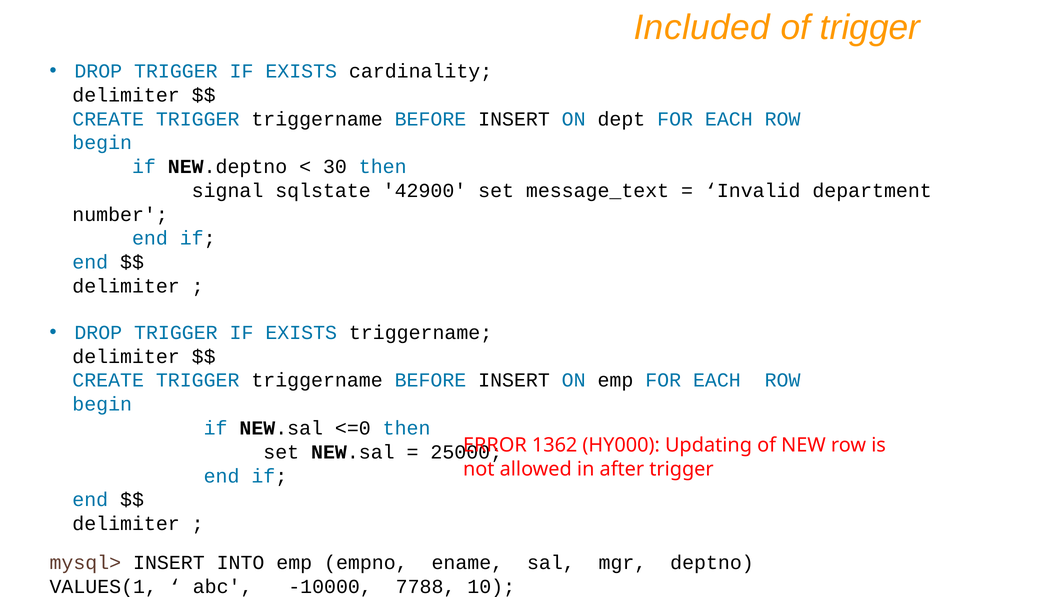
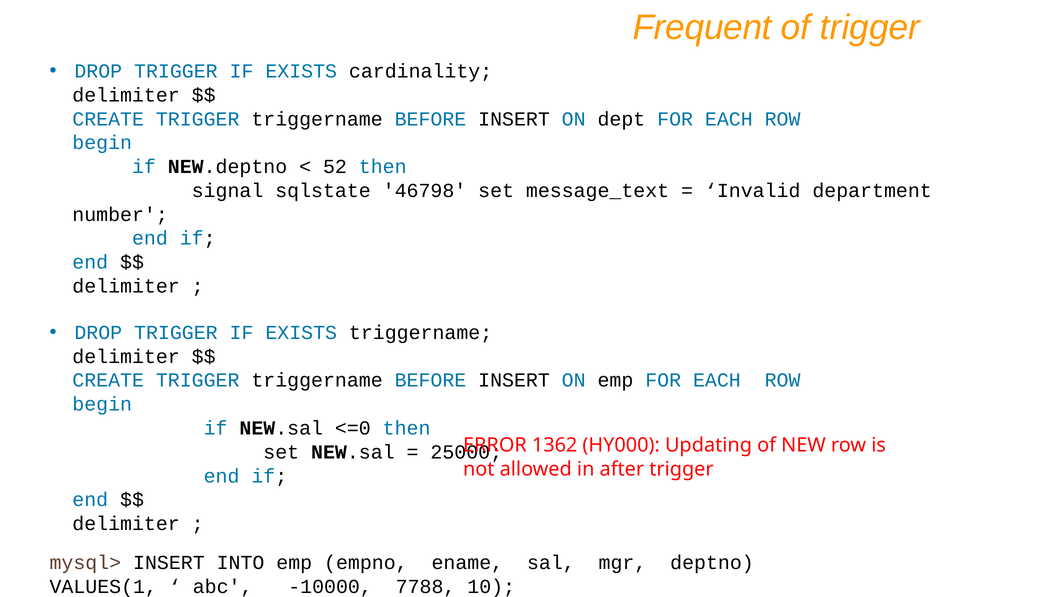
Included: Included -> Frequent
30: 30 -> 52
42900: 42900 -> 46798
